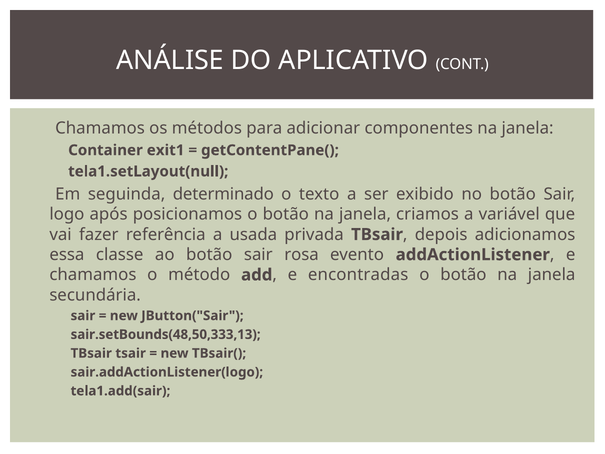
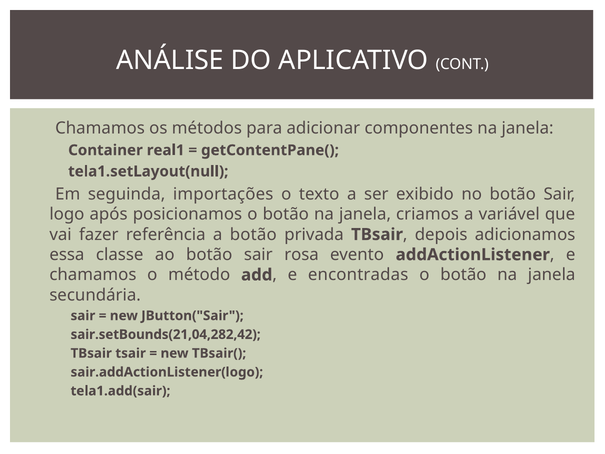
exit1: exit1 -> real1
determinado: determinado -> importações
a usada: usada -> botão
sair.setBounds(48,50,333,13: sair.setBounds(48,50,333,13 -> sair.setBounds(21,04,282,42
